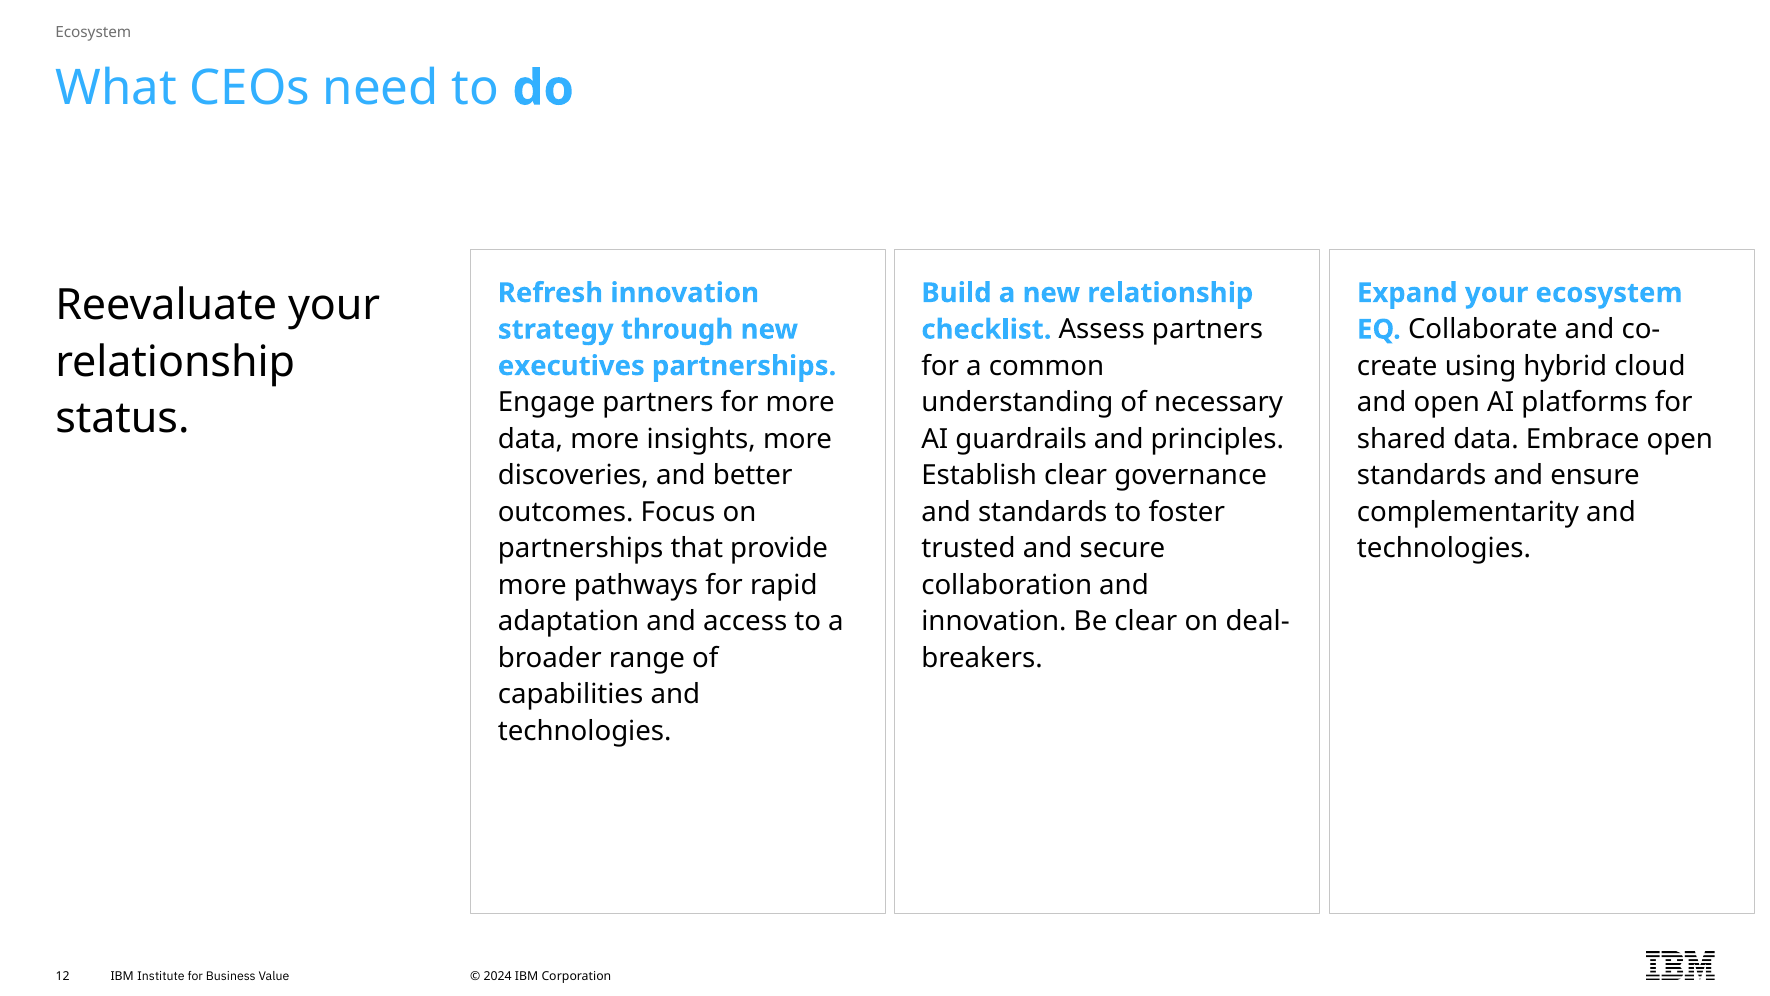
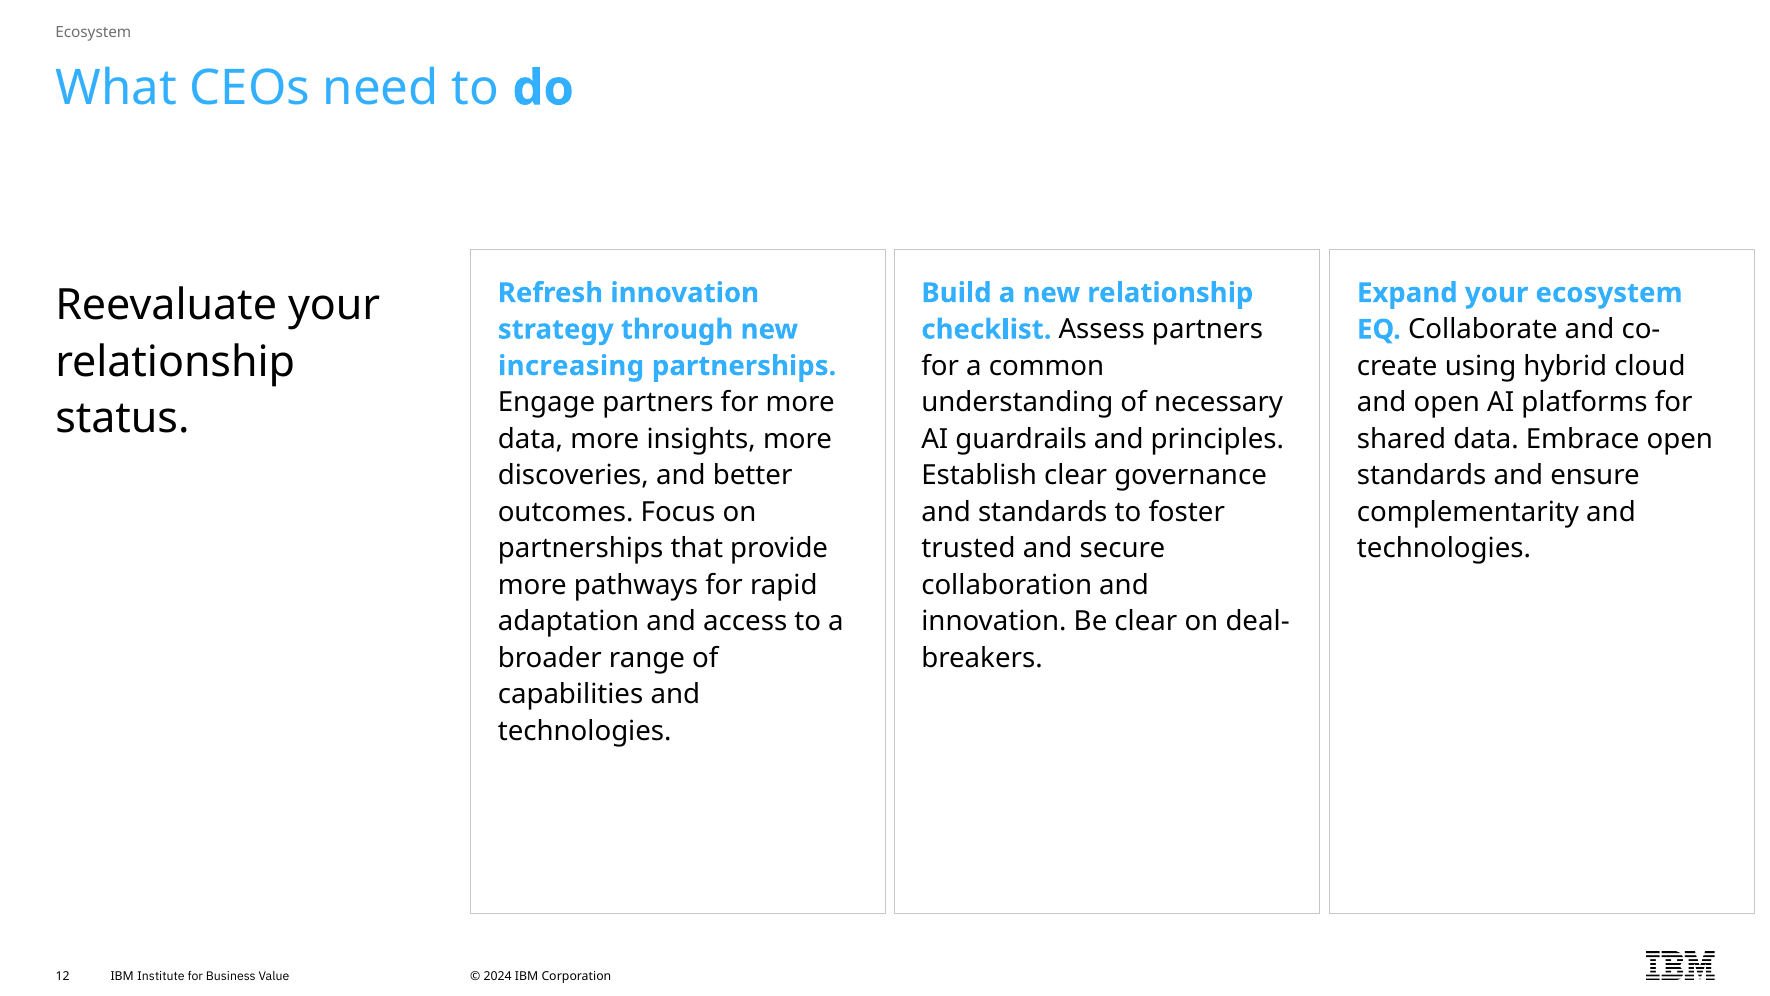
executives: executives -> increasing
